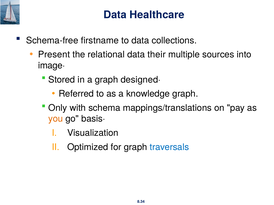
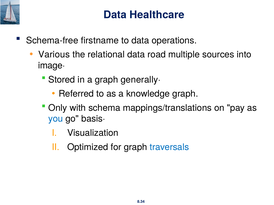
collections: collections -> operations
Present: Present -> Various
their: their -> road
designed·: designed· -> generally·
you colour: orange -> blue
